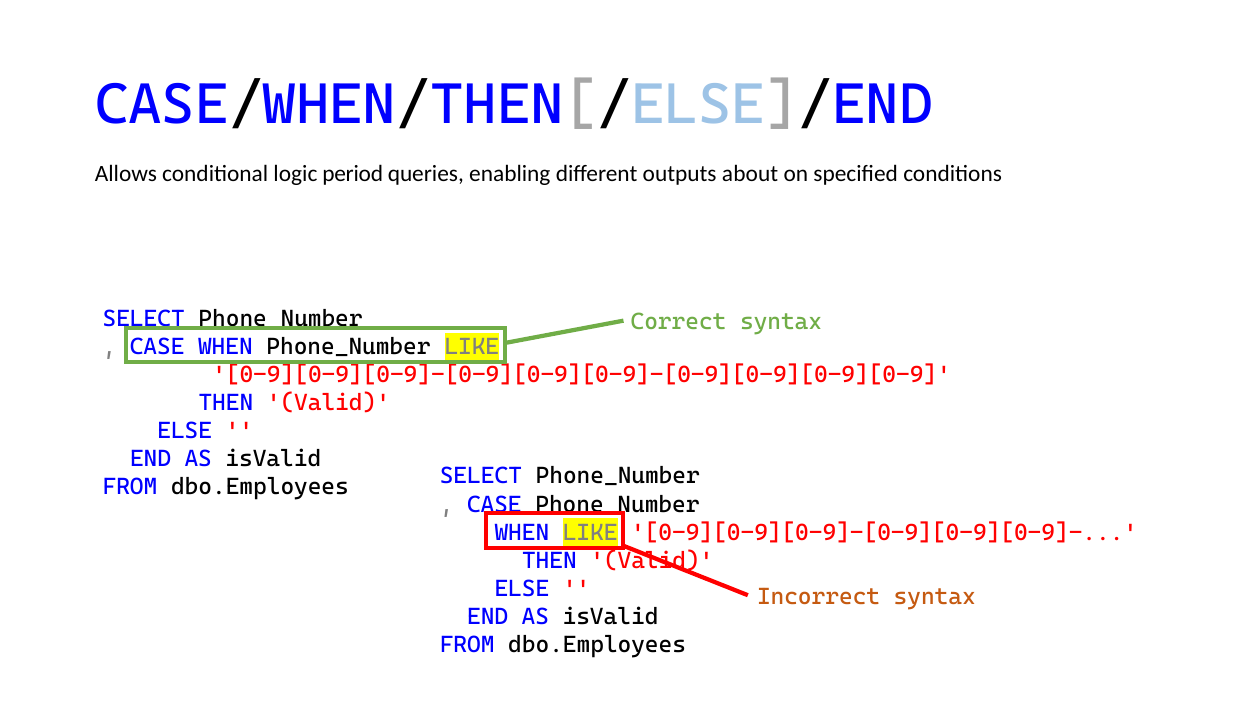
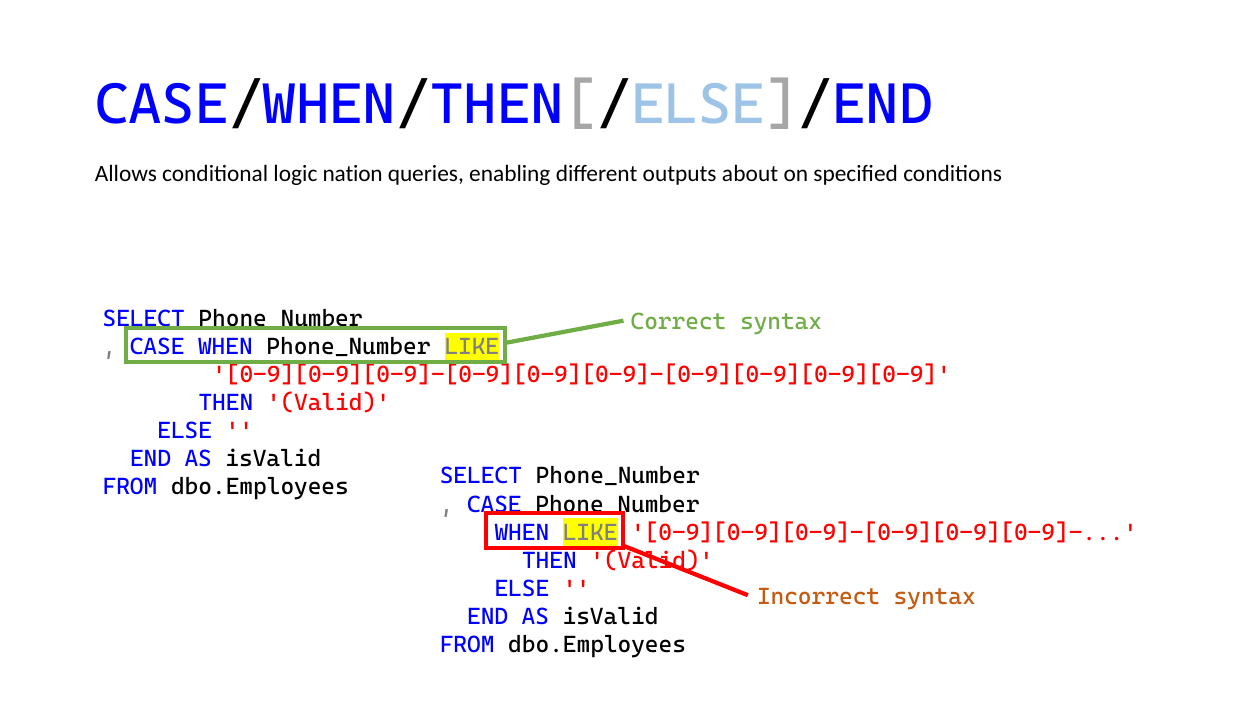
period: period -> nation
